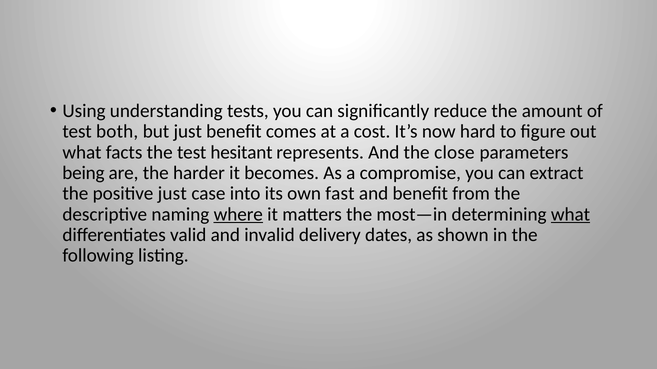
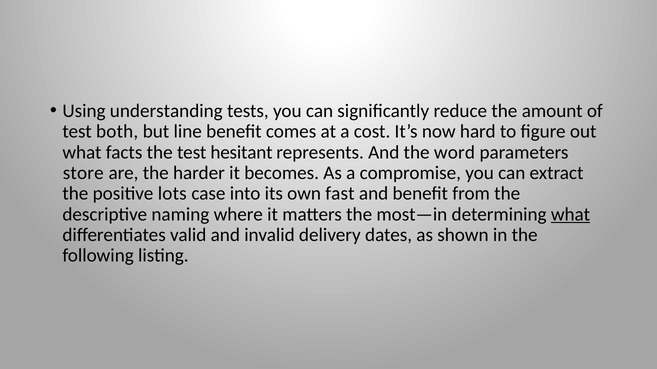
but just: just -> line
close: close -> word
being: being -> store
positive just: just -> lots
where underline: present -> none
